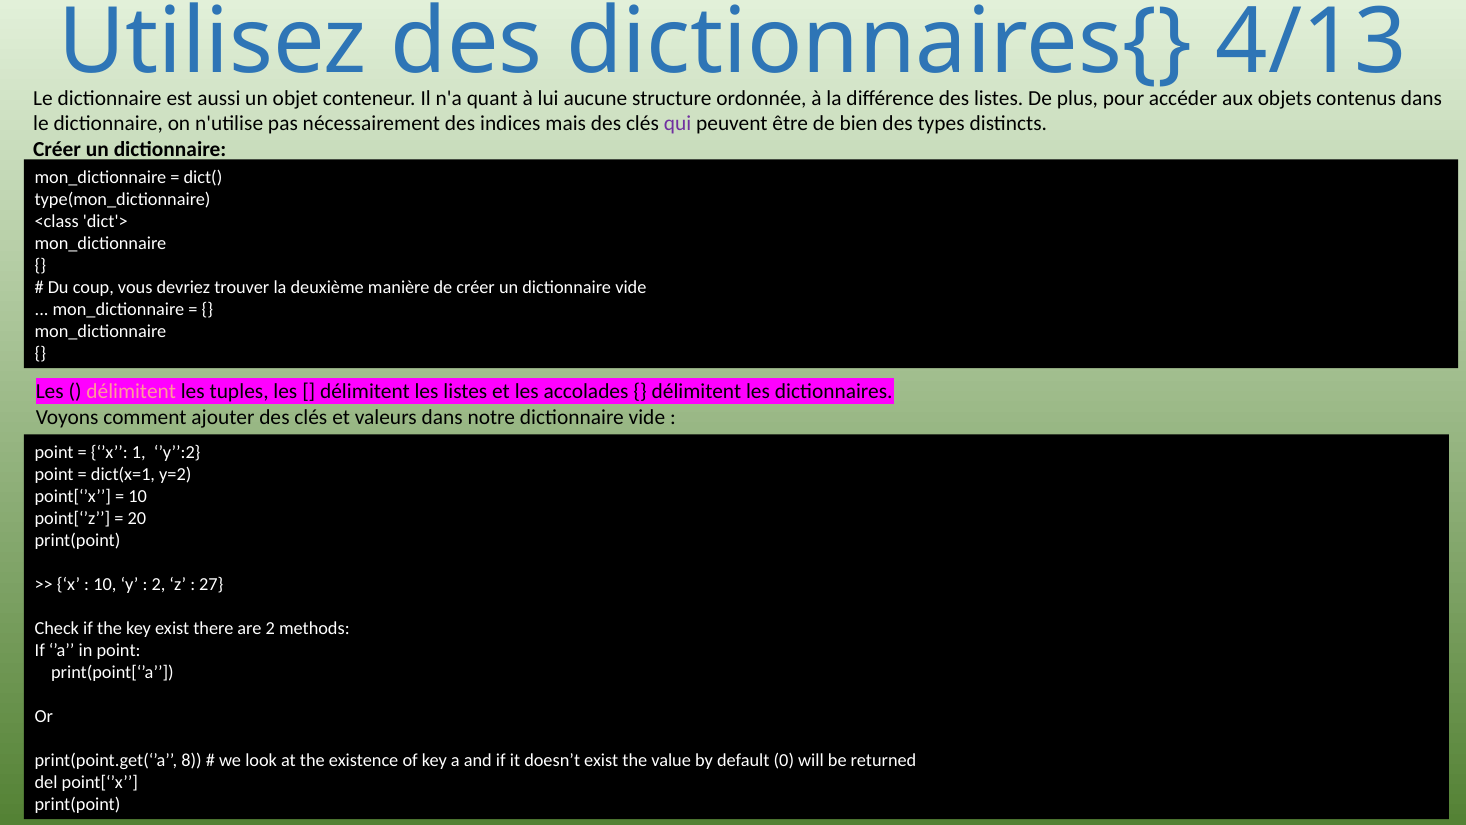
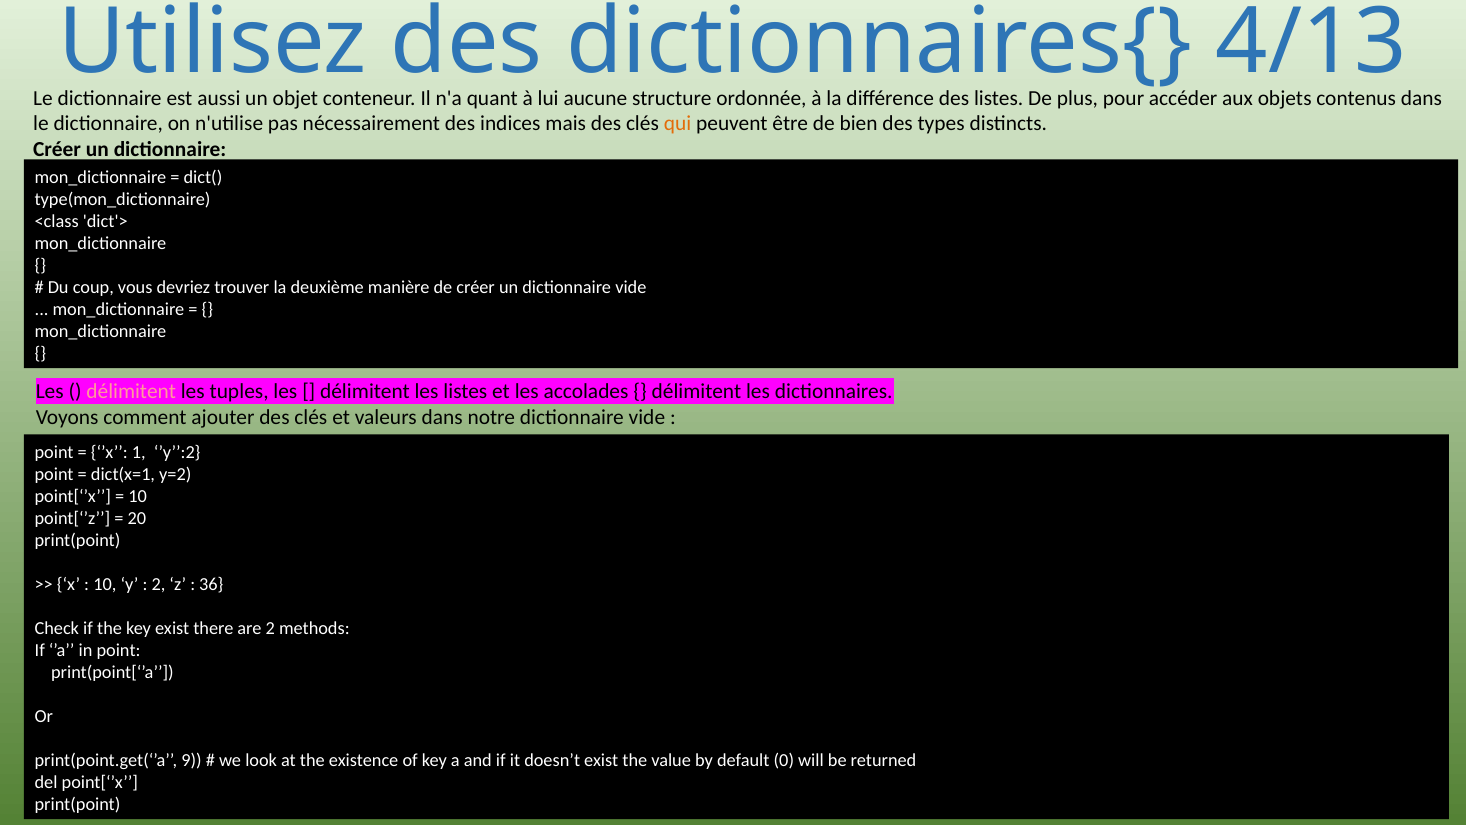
qui colour: purple -> orange
27: 27 -> 36
8: 8 -> 9
